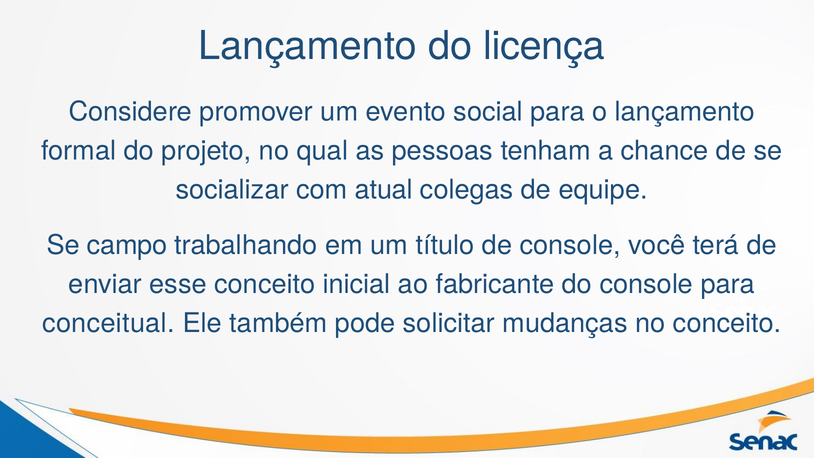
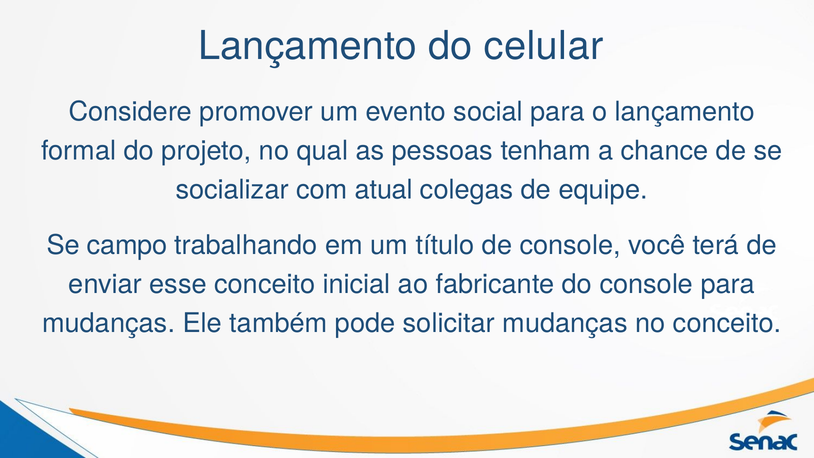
licença: licença -> celular
conceitual at (108, 323): conceitual -> mudanças
